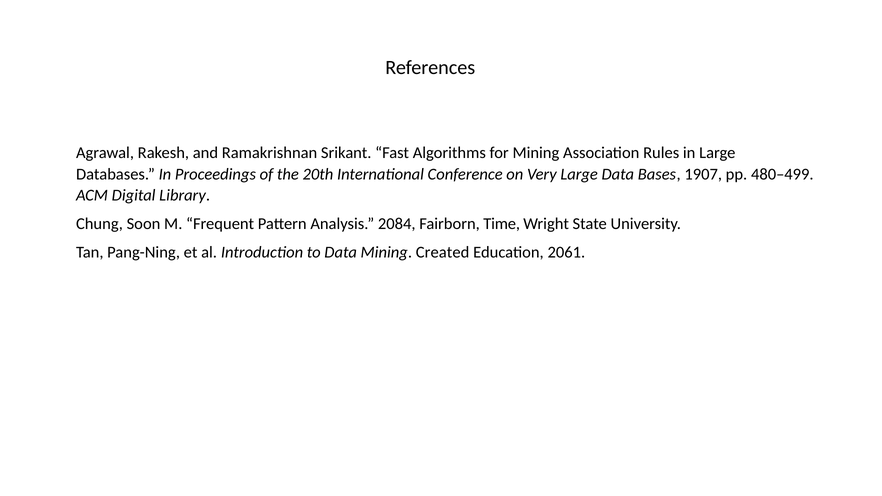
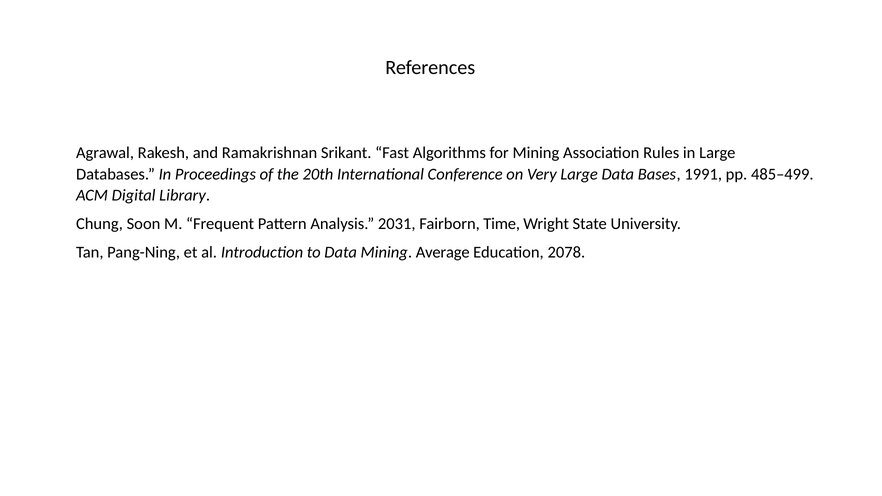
1907: 1907 -> 1991
480–499: 480–499 -> 485–499
2084: 2084 -> 2031
Created: Created -> Average
2061: 2061 -> 2078
